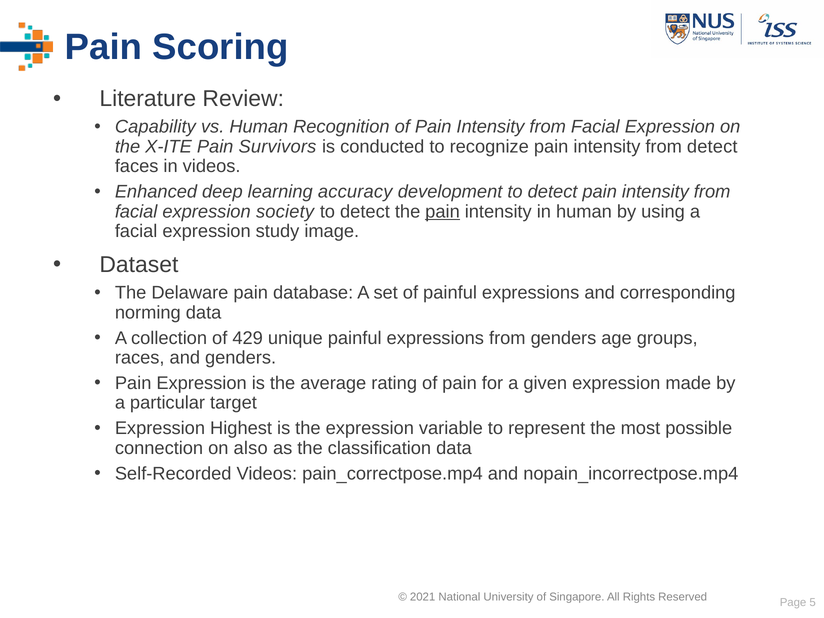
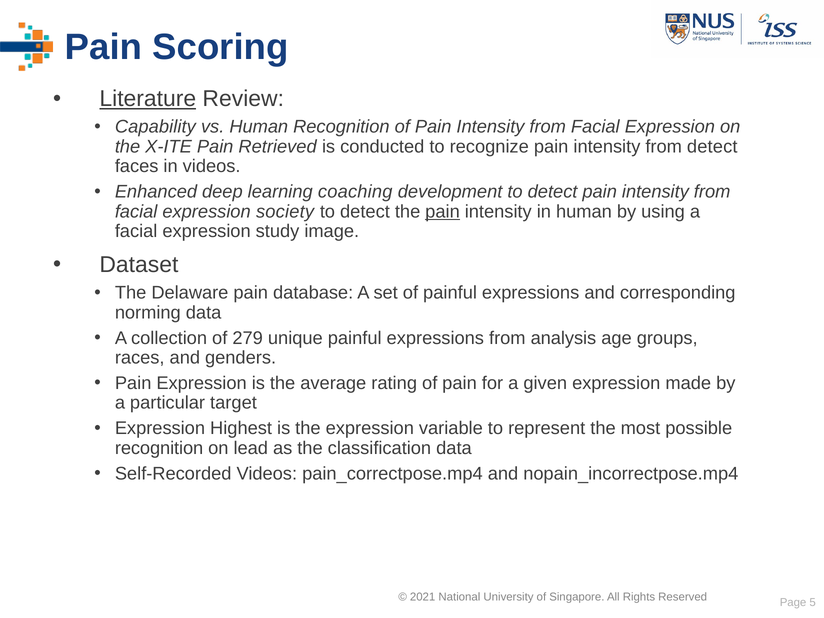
Literature underline: none -> present
Survivors: Survivors -> Retrieved
accuracy: accuracy -> coaching
429: 429 -> 279
from genders: genders -> analysis
connection at (159, 448): connection -> recognition
also: also -> lead
